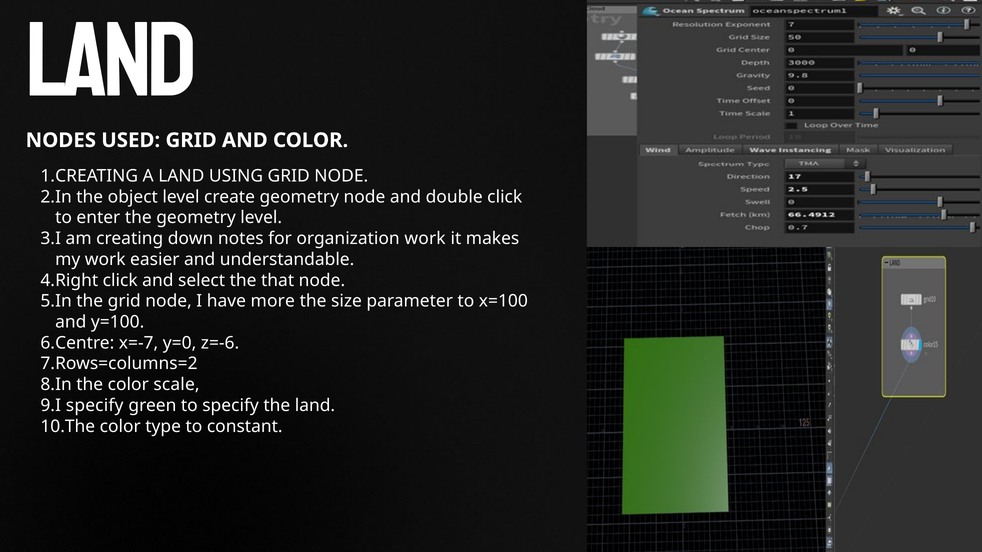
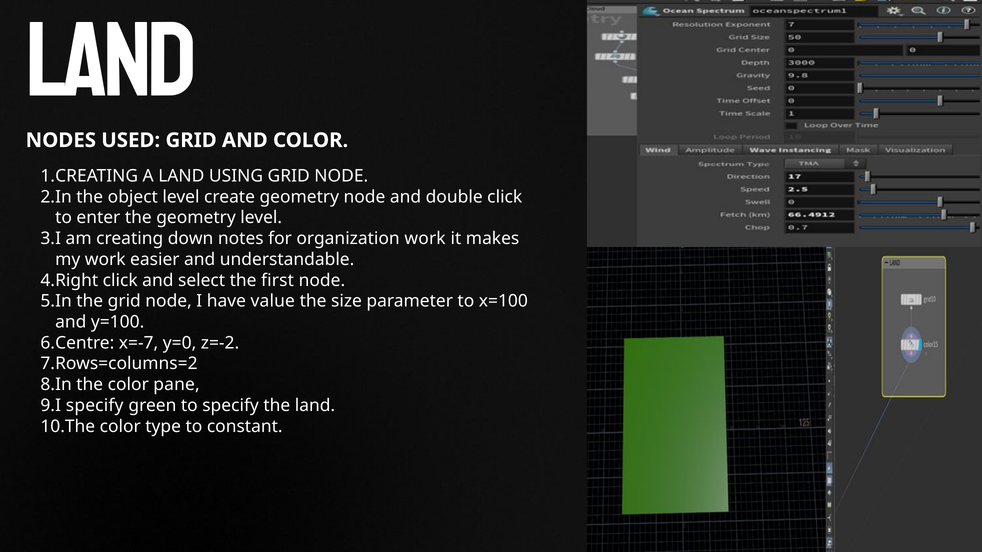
that: that -> first
more: more -> value
z=-6: z=-6 -> z=-2
scale: scale -> pane
